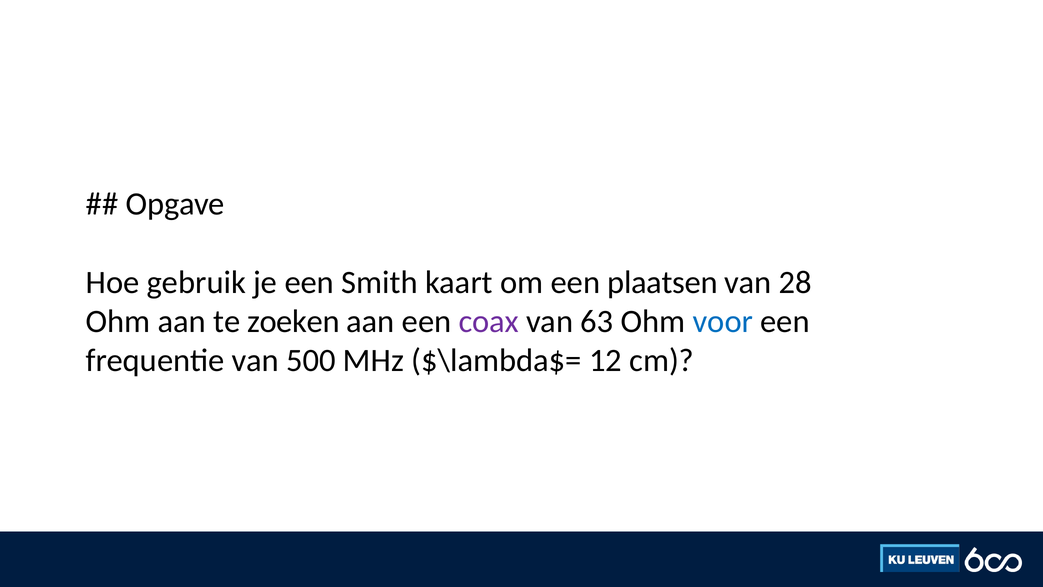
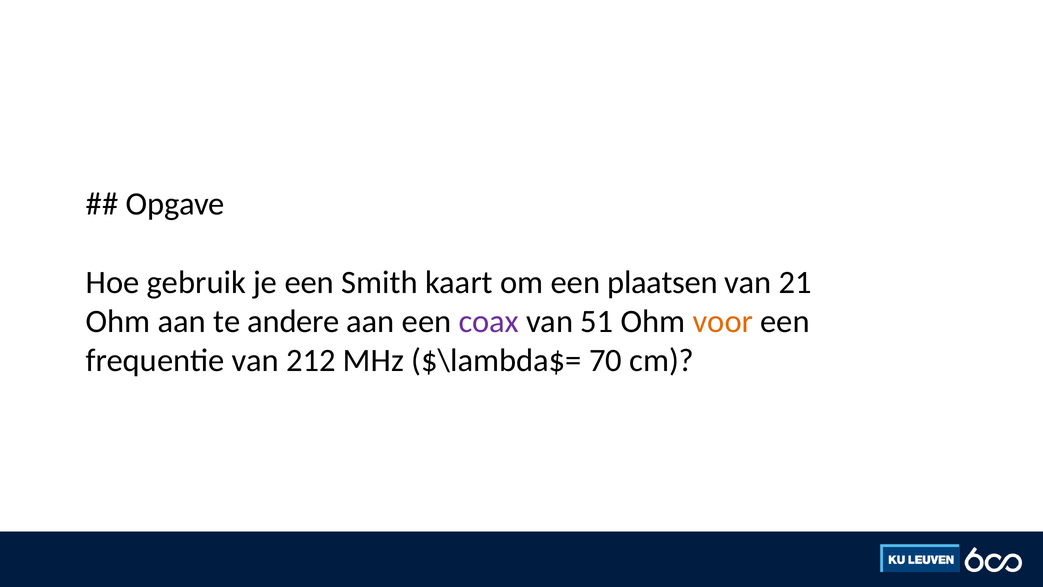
28: 28 -> 21
zoeken: zoeken -> andere
63: 63 -> 51
voor colour: blue -> orange
500: 500 -> 212
12: 12 -> 70
